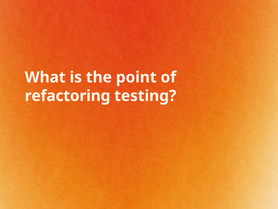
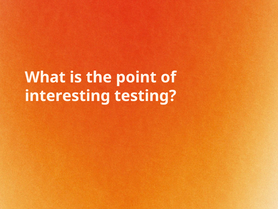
refactoring: refactoring -> interesting
